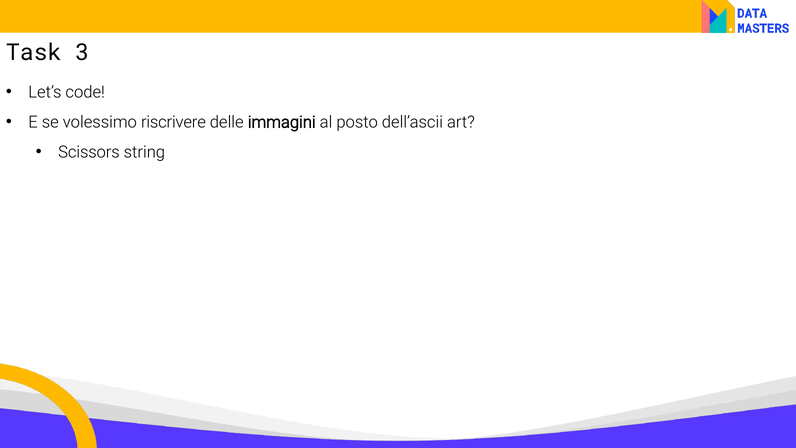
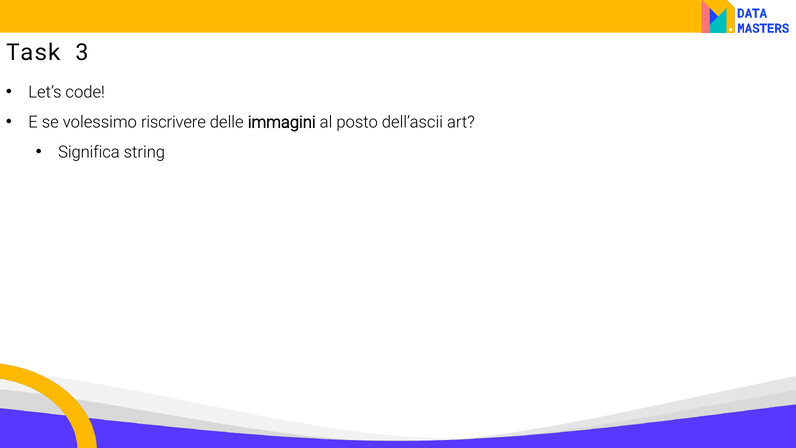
Scissors: Scissors -> Significa
